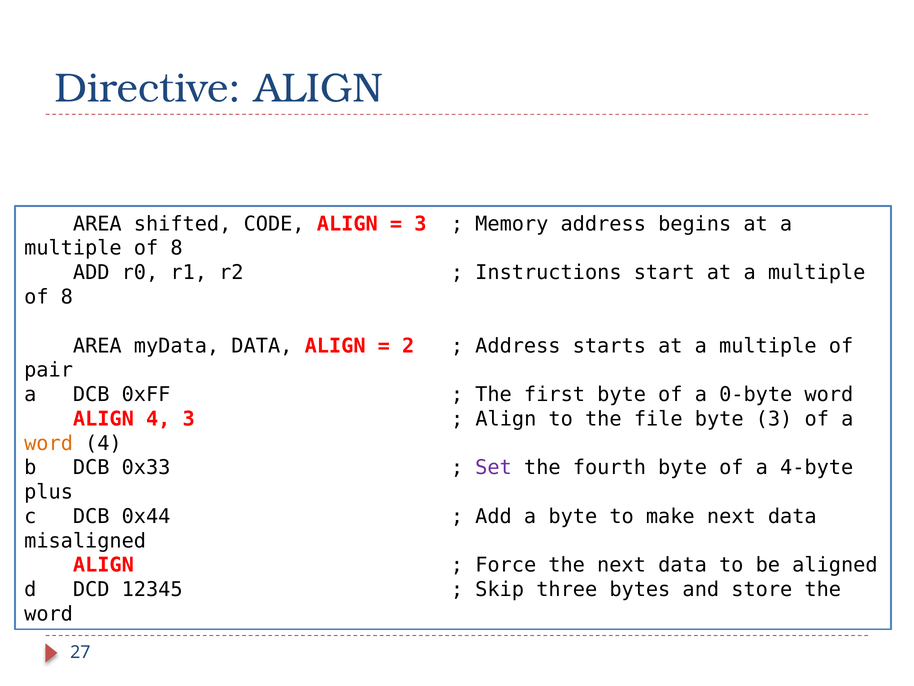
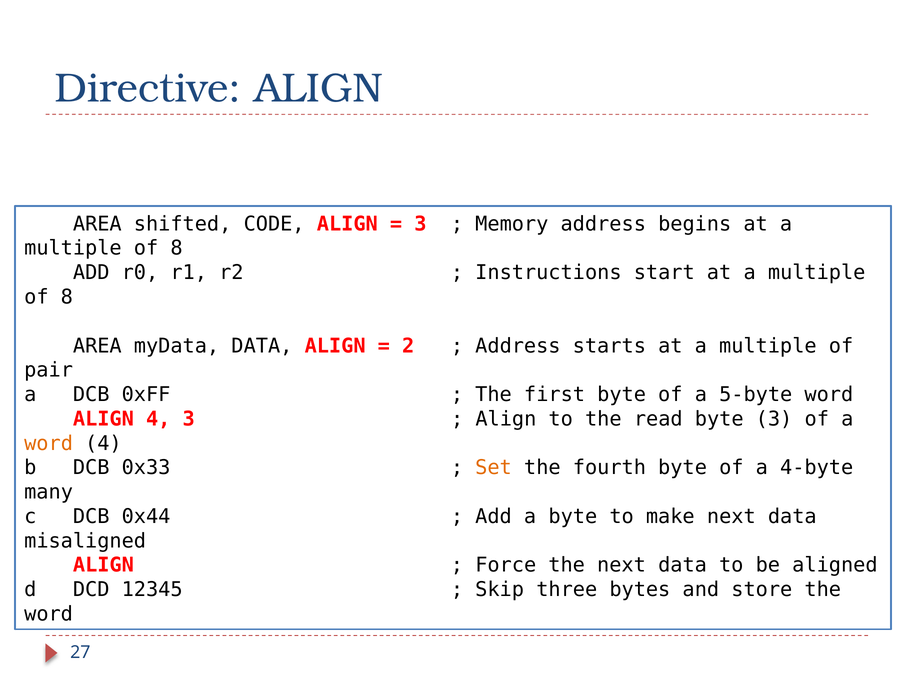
0-byte: 0-byte -> 5-byte
file: file -> read
Set colour: purple -> orange
plus: plus -> many
